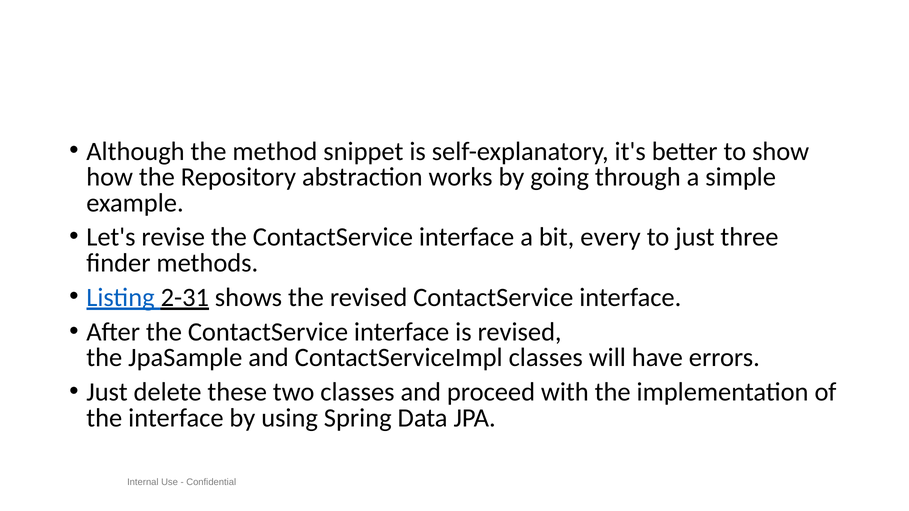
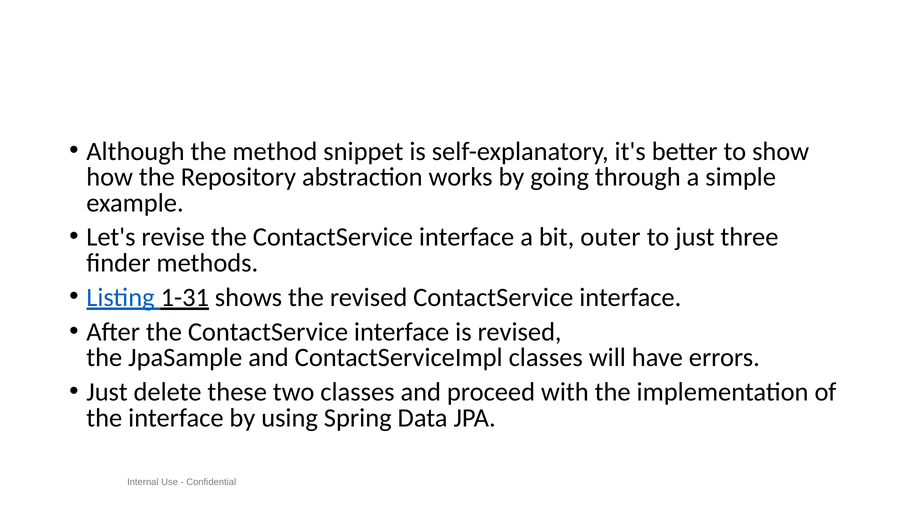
every: every -> outer
2-31: 2-31 -> 1-31
